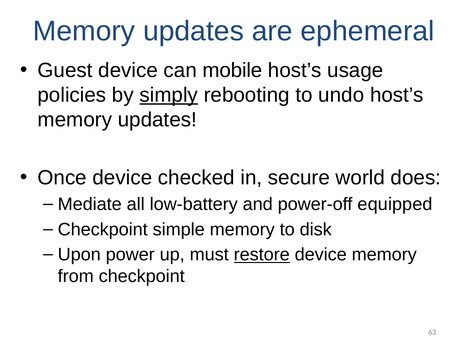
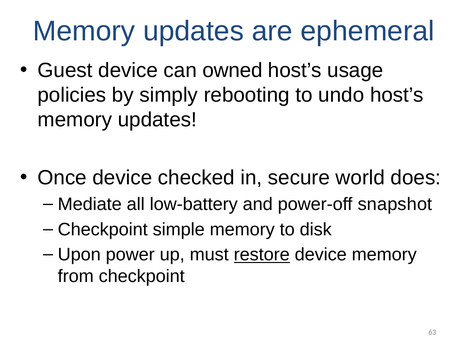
mobile: mobile -> owned
simply underline: present -> none
equipped: equipped -> snapshot
